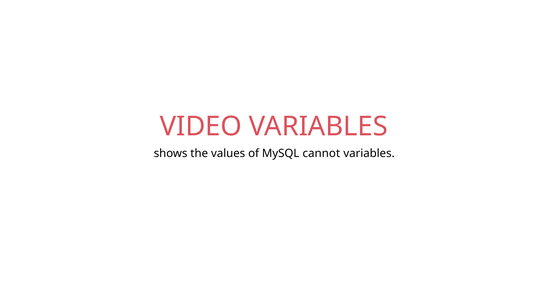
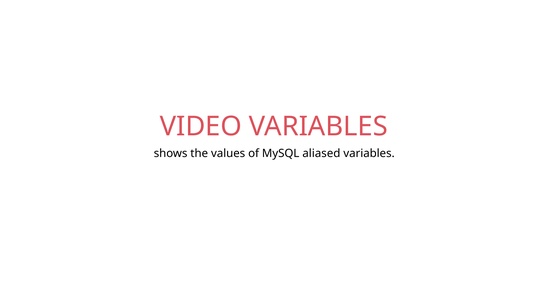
cannot: cannot -> aliased
